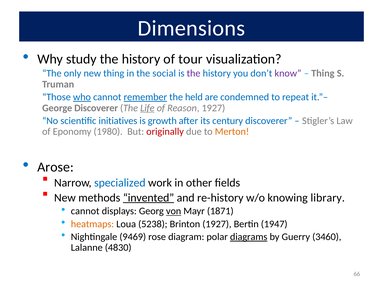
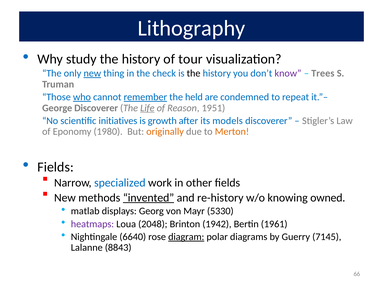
Dimensions: Dimensions -> Lithography
new at (92, 73) underline: none -> present
social: social -> check
the at (194, 73) colour: purple -> black
Thing at (323, 73): Thing -> Trees
Reason 1927: 1927 -> 1951
century: century -> models
originally colour: red -> orange
Arose at (56, 167): Arose -> Fields
library: library -> owned
cannot at (85, 211): cannot -> matlab
von underline: present -> none
1871: 1871 -> 5330
heatmaps colour: orange -> purple
5238: 5238 -> 2048
Brinton 1927: 1927 -> 1942
1947: 1947 -> 1961
9469: 9469 -> 6640
diagram underline: none -> present
diagrams underline: present -> none
3460: 3460 -> 7145
4830: 4830 -> 8843
